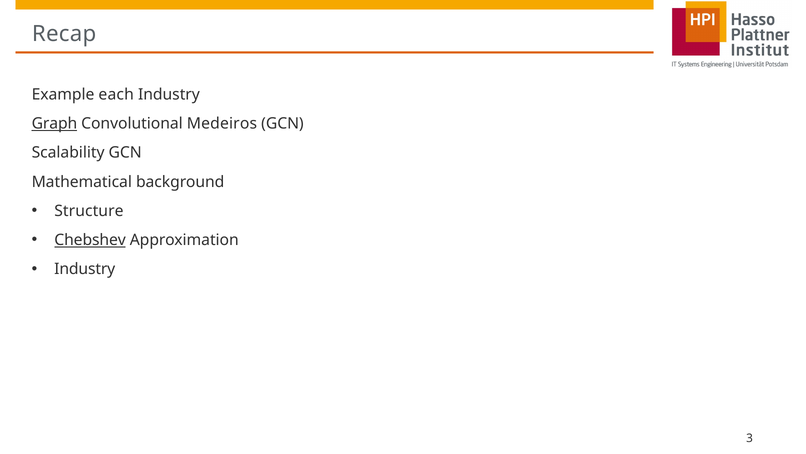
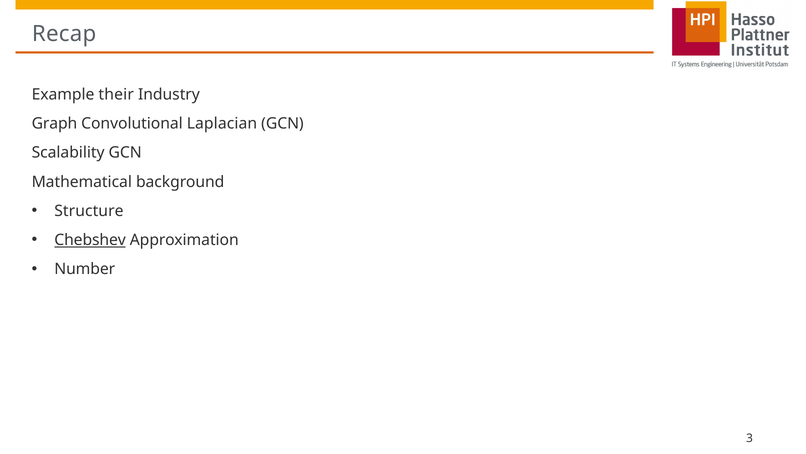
each: each -> their
Graph underline: present -> none
Medeiros: Medeiros -> Laplacian
Industry at (85, 269): Industry -> Number
